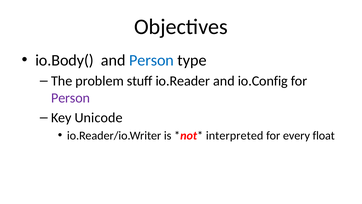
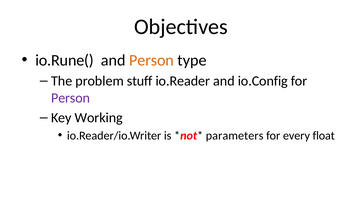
io.Body(: io.Body( -> io.Rune(
Person at (152, 60) colour: blue -> orange
Unicode: Unicode -> Working
interpreted: interpreted -> parameters
